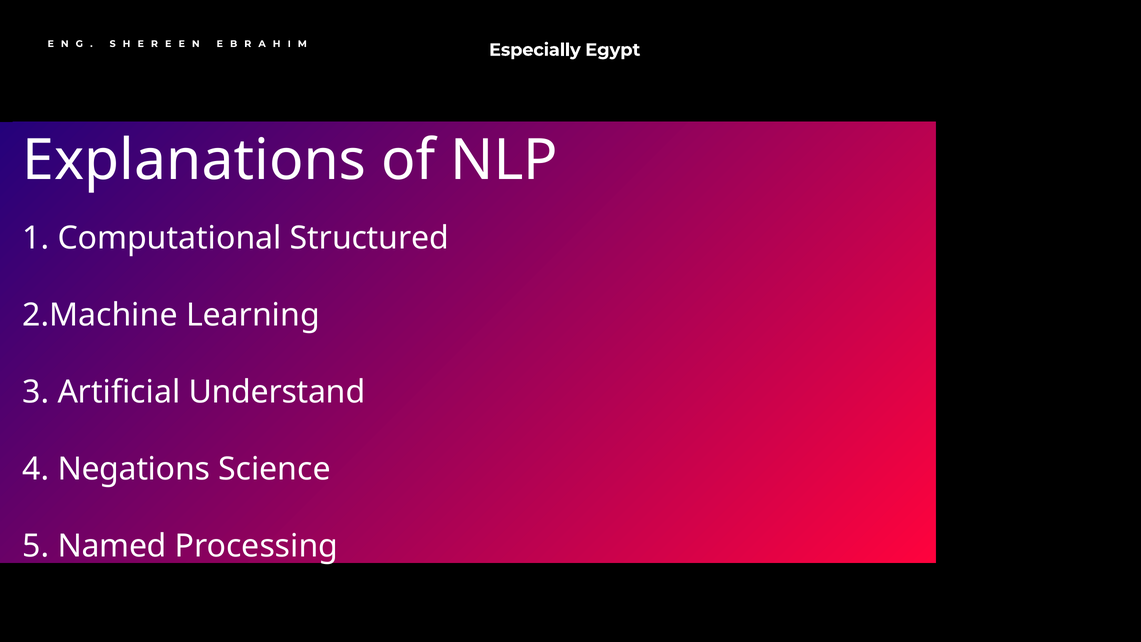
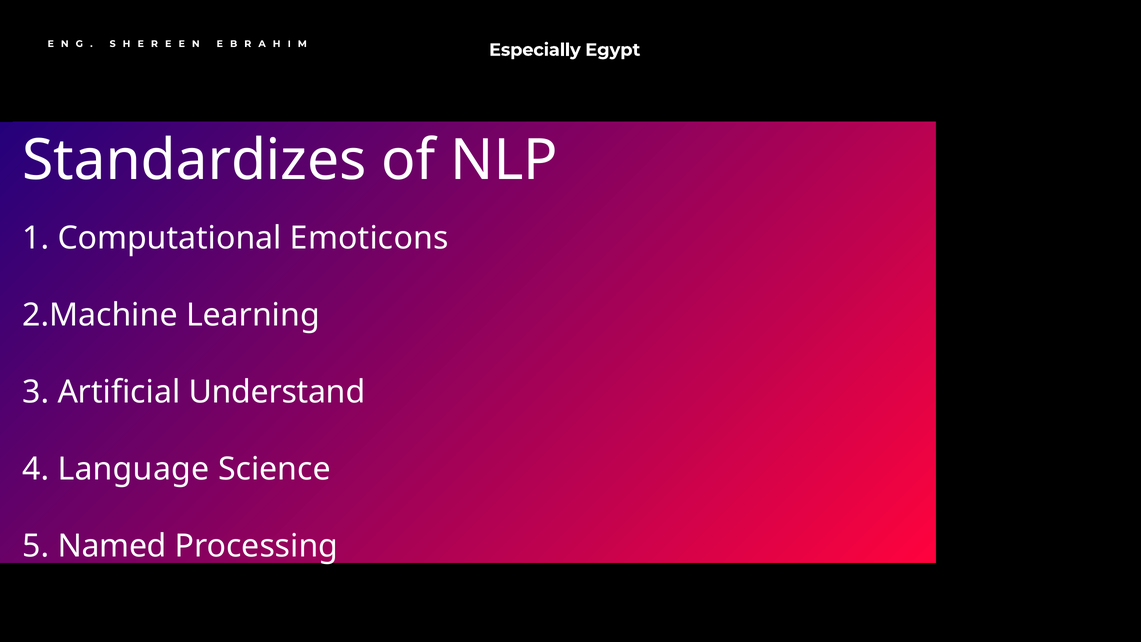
Explanations: Explanations -> Standardizes
Structured: Structured -> Emoticons
Negations: Negations -> Language
